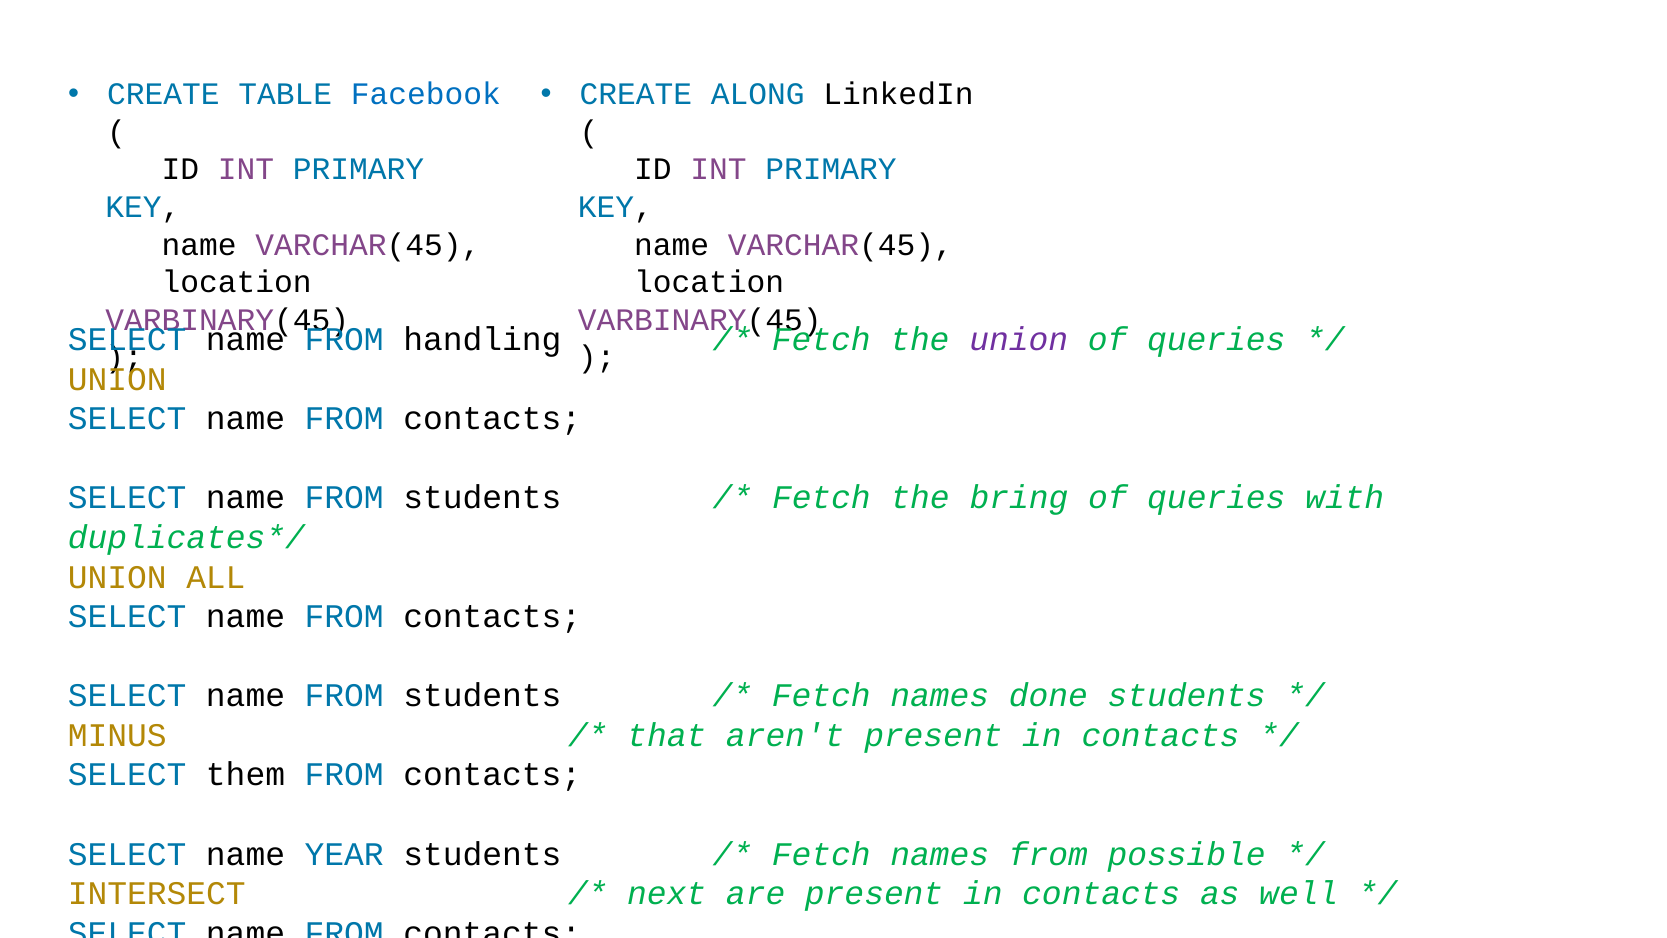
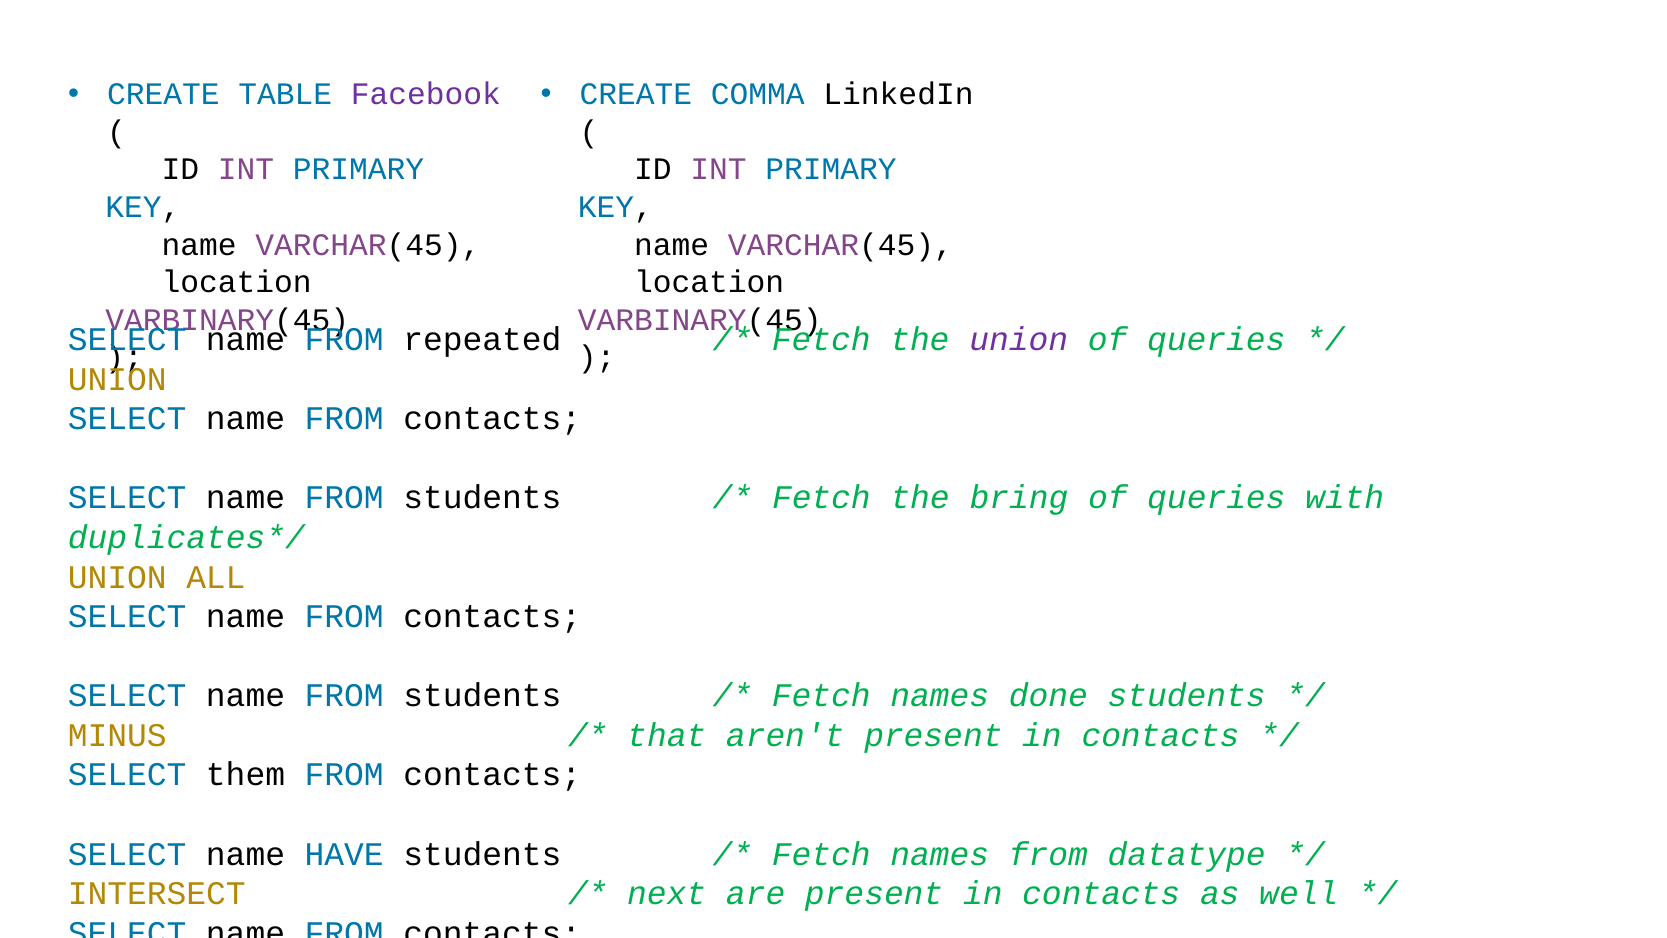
Facebook colour: blue -> purple
ALONG: ALONG -> COMMA
handling: handling -> repeated
YEAR: YEAR -> HAVE
possible: possible -> datatype
